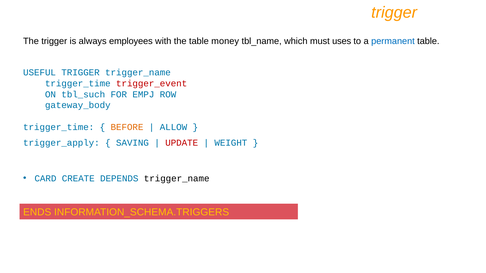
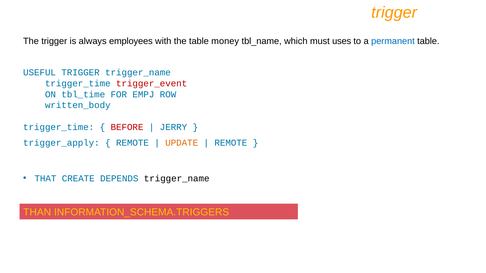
tbl_such: tbl_such -> tbl_time
gateway_body: gateway_body -> written_body
BEFORE colour: orange -> red
ALLOW: ALLOW -> JERRY
SAVING at (132, 143): SAVING -> REMOTE
UPDATE colour: red -> orange
WEIGHT at (231, 143): WEIGHT -> REMOTE
CARD: CARD -> THAT
ENDS: ENDS -> THAN
